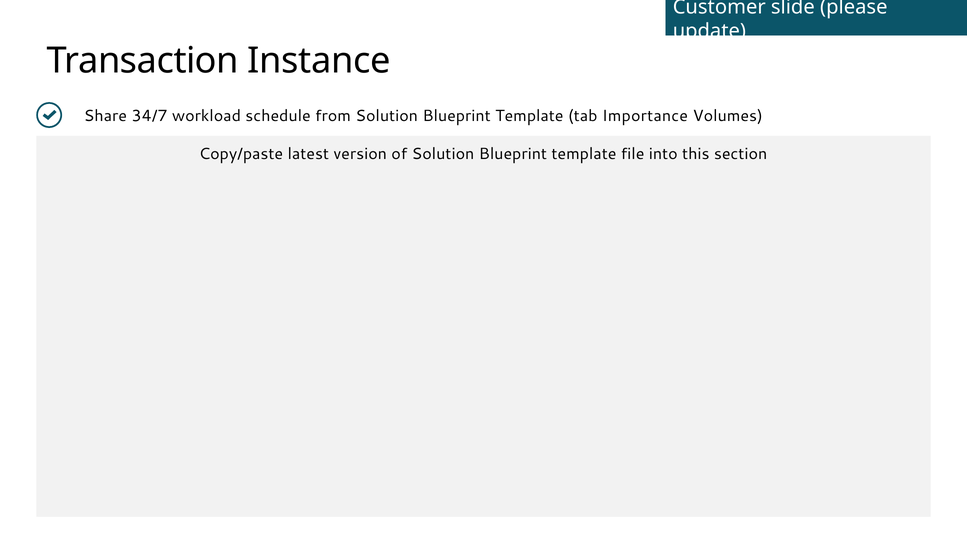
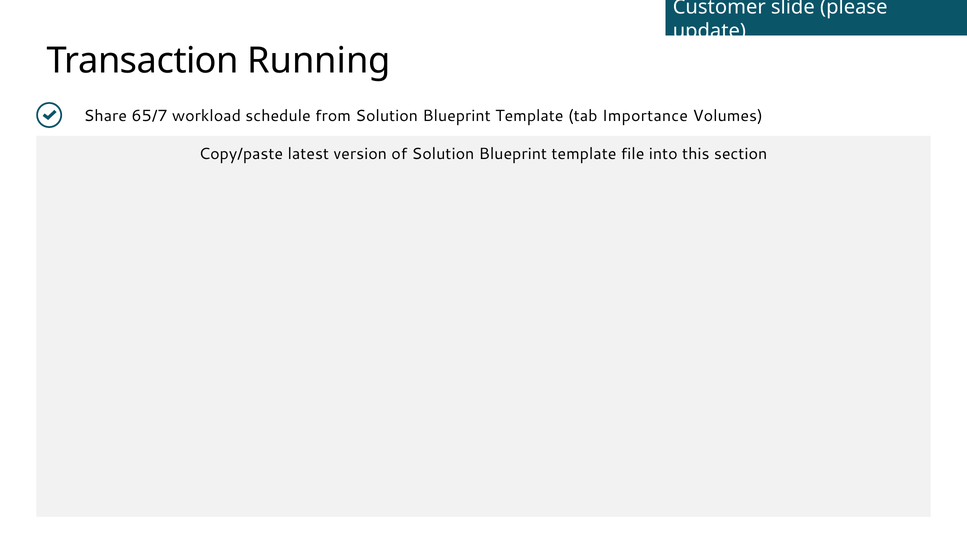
Instance: Instance -> Running
34/7: 34/7 -> 65/7
